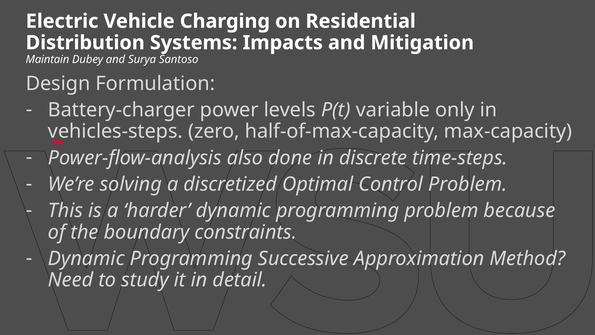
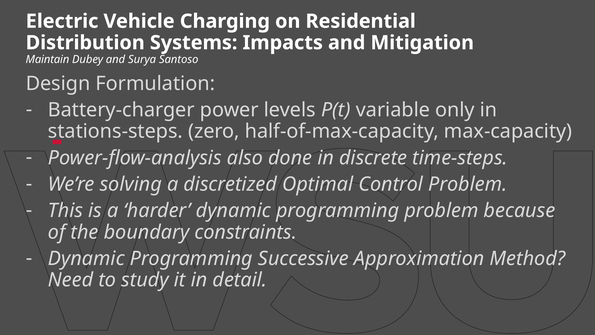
vehicles-steps: vehicles-steps -> stations-steps
